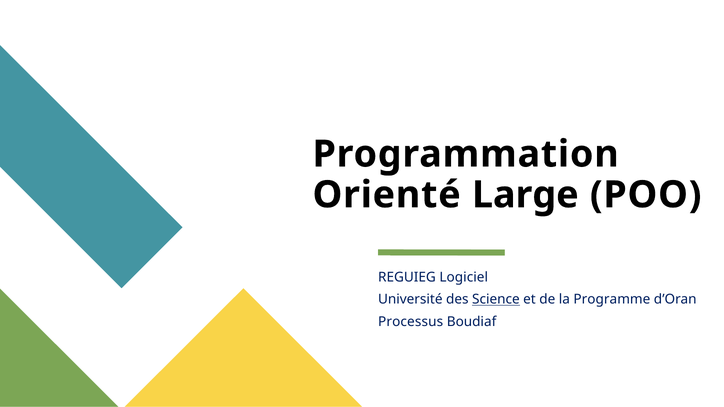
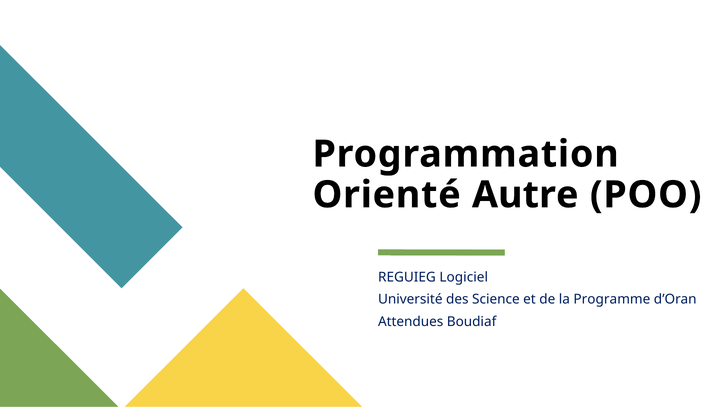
Large: Large -> Autre
Science underline: present -> none
Processus: Processus -> Attendues
